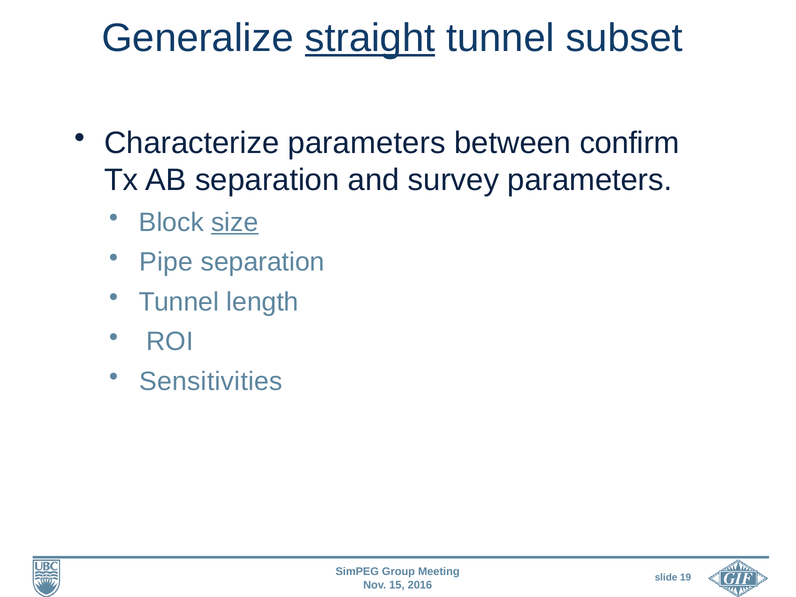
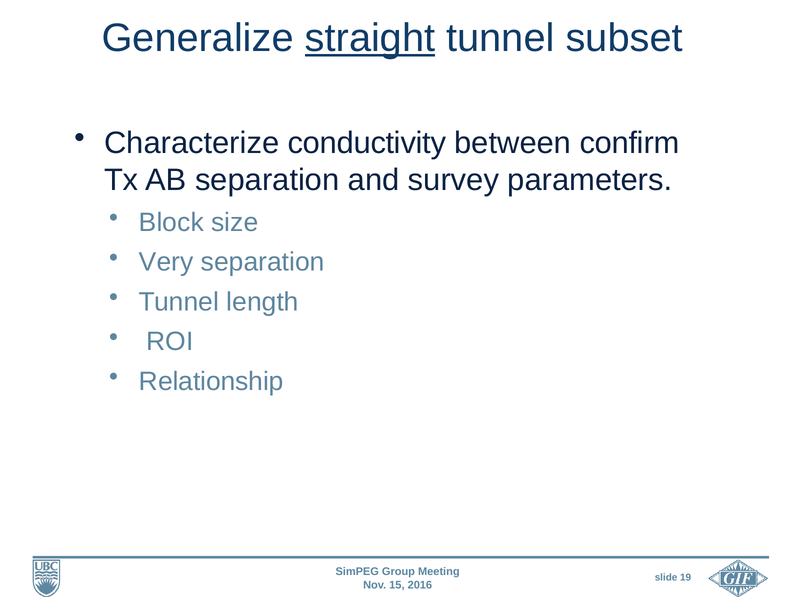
Characterize parameters: parameters -> conductivity
size underline: present -> none
Pipe: Pipe -> Very
Sensitivities: Sensitivities -> Relationship
